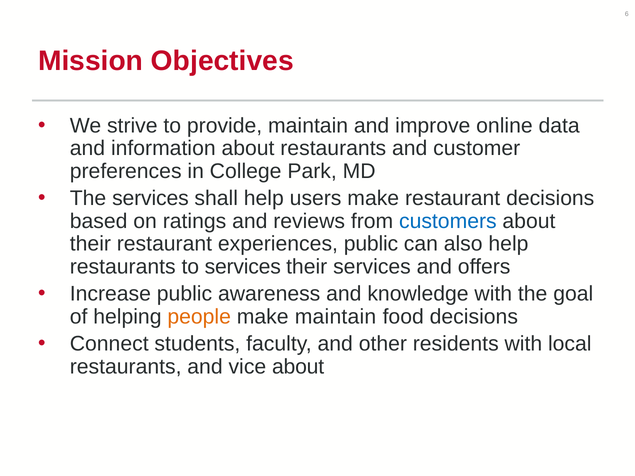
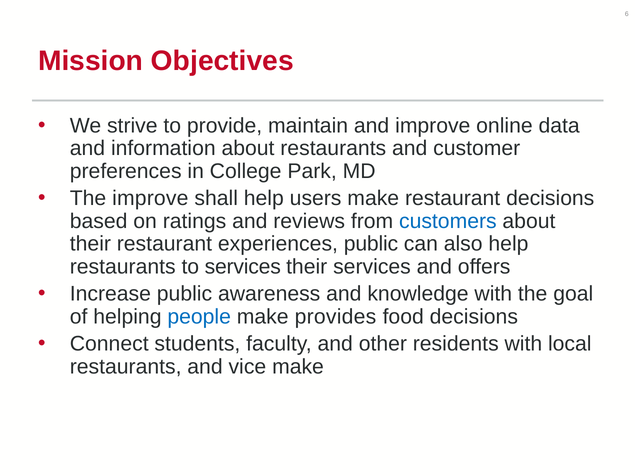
The services: services -> improve
people colour: orange -> blue
make maintain: maintain -> provides
vice about: about -> make
